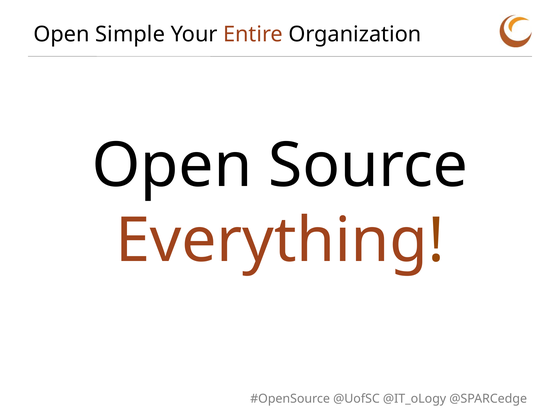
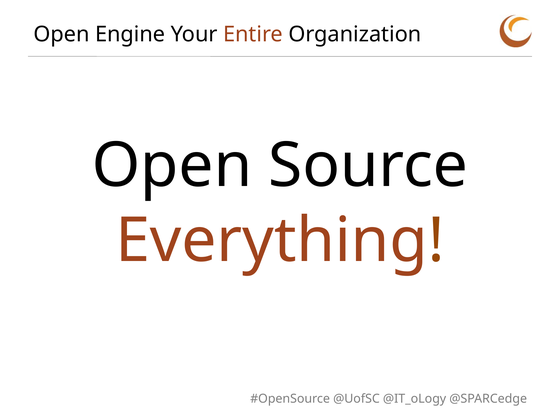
Simple: Simple -> Engine
